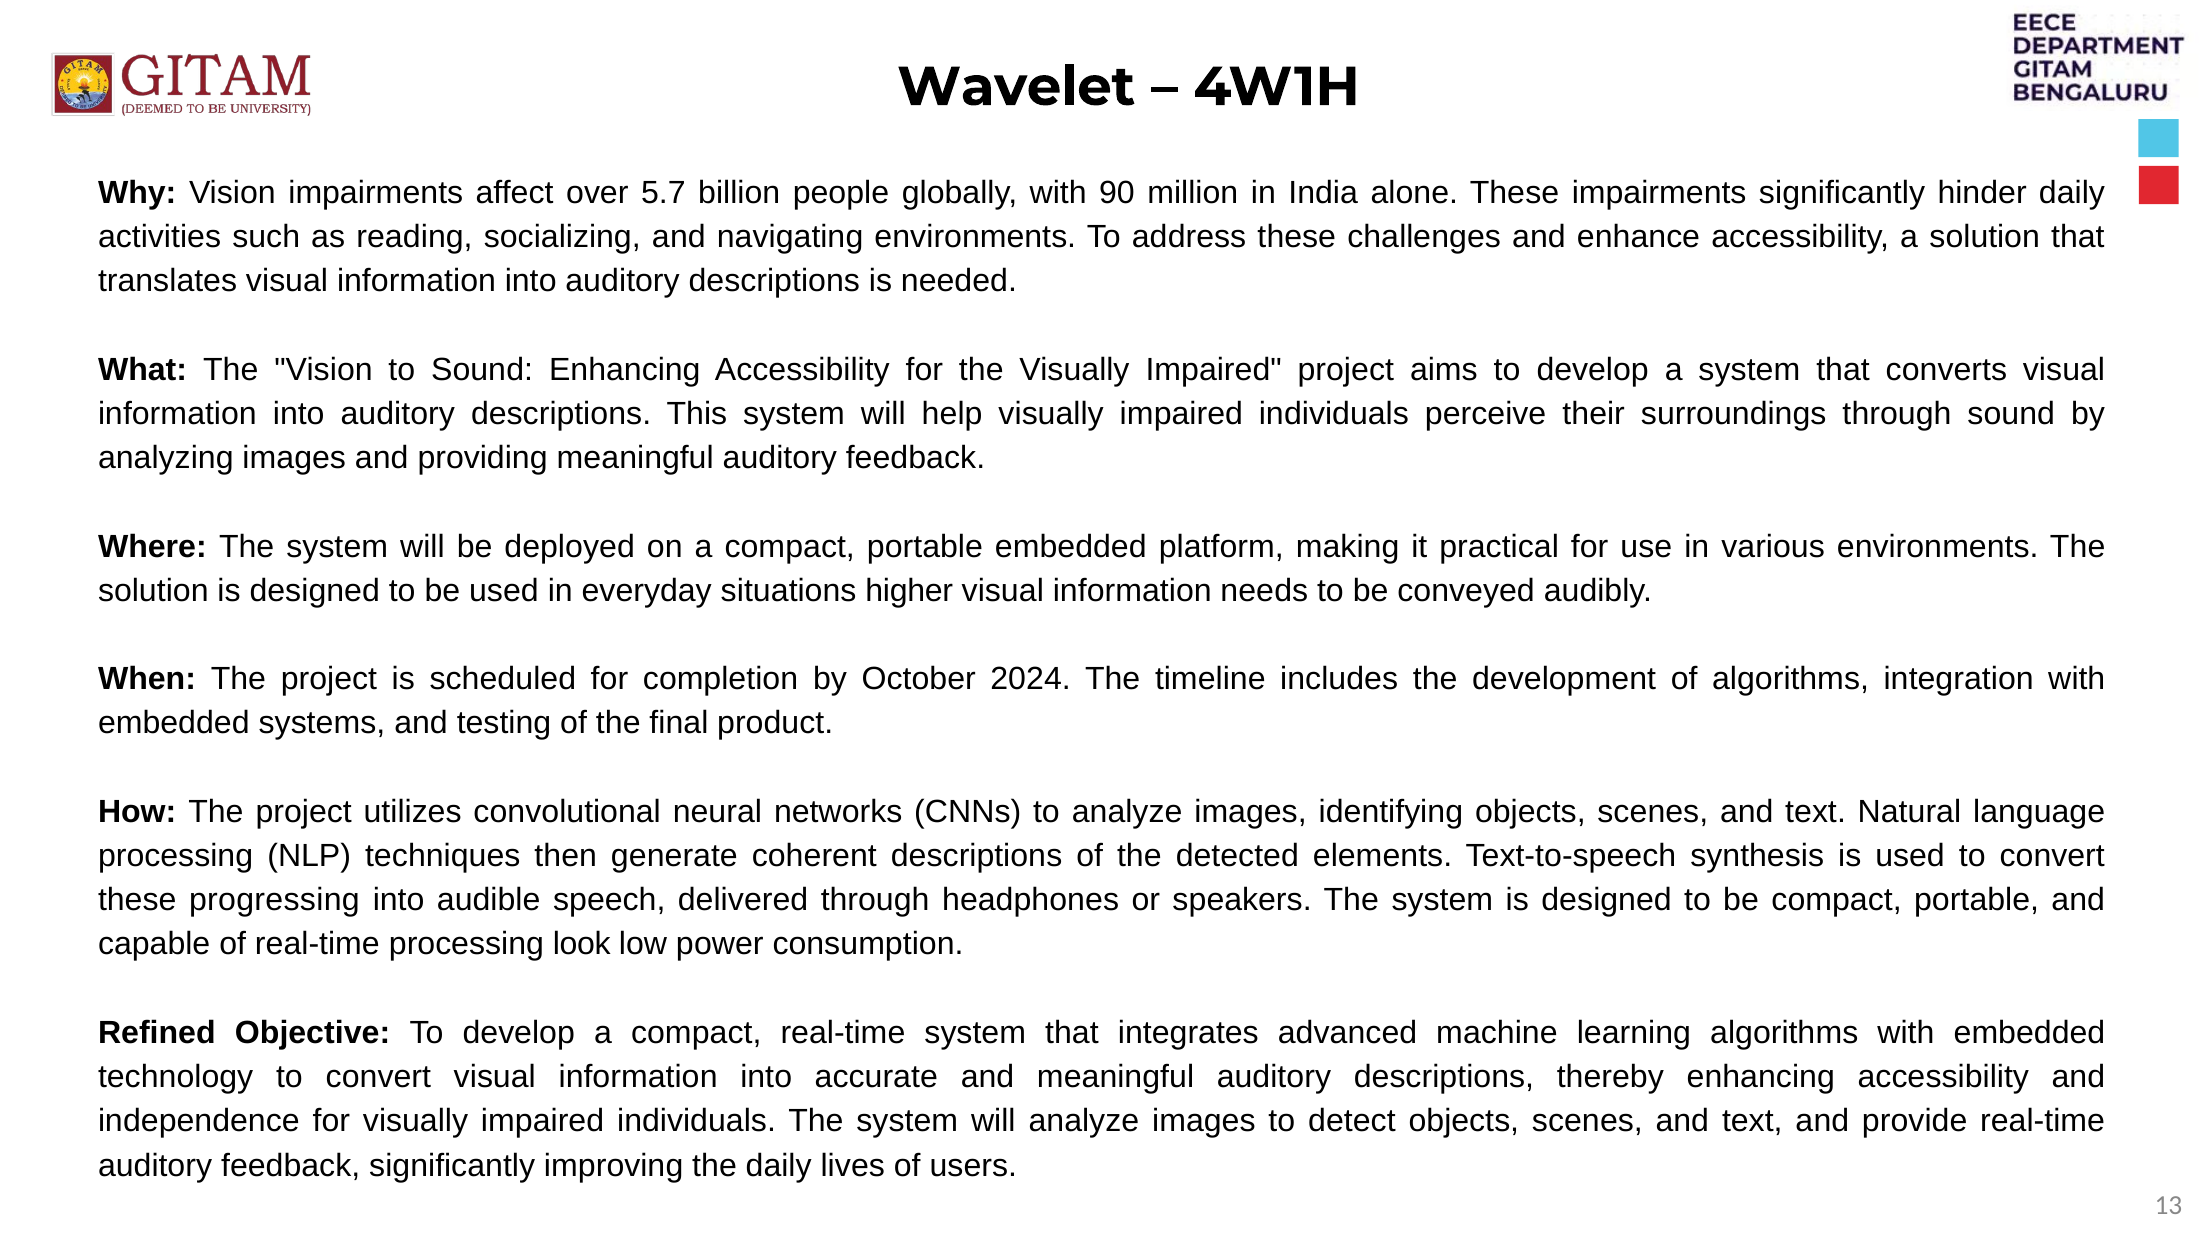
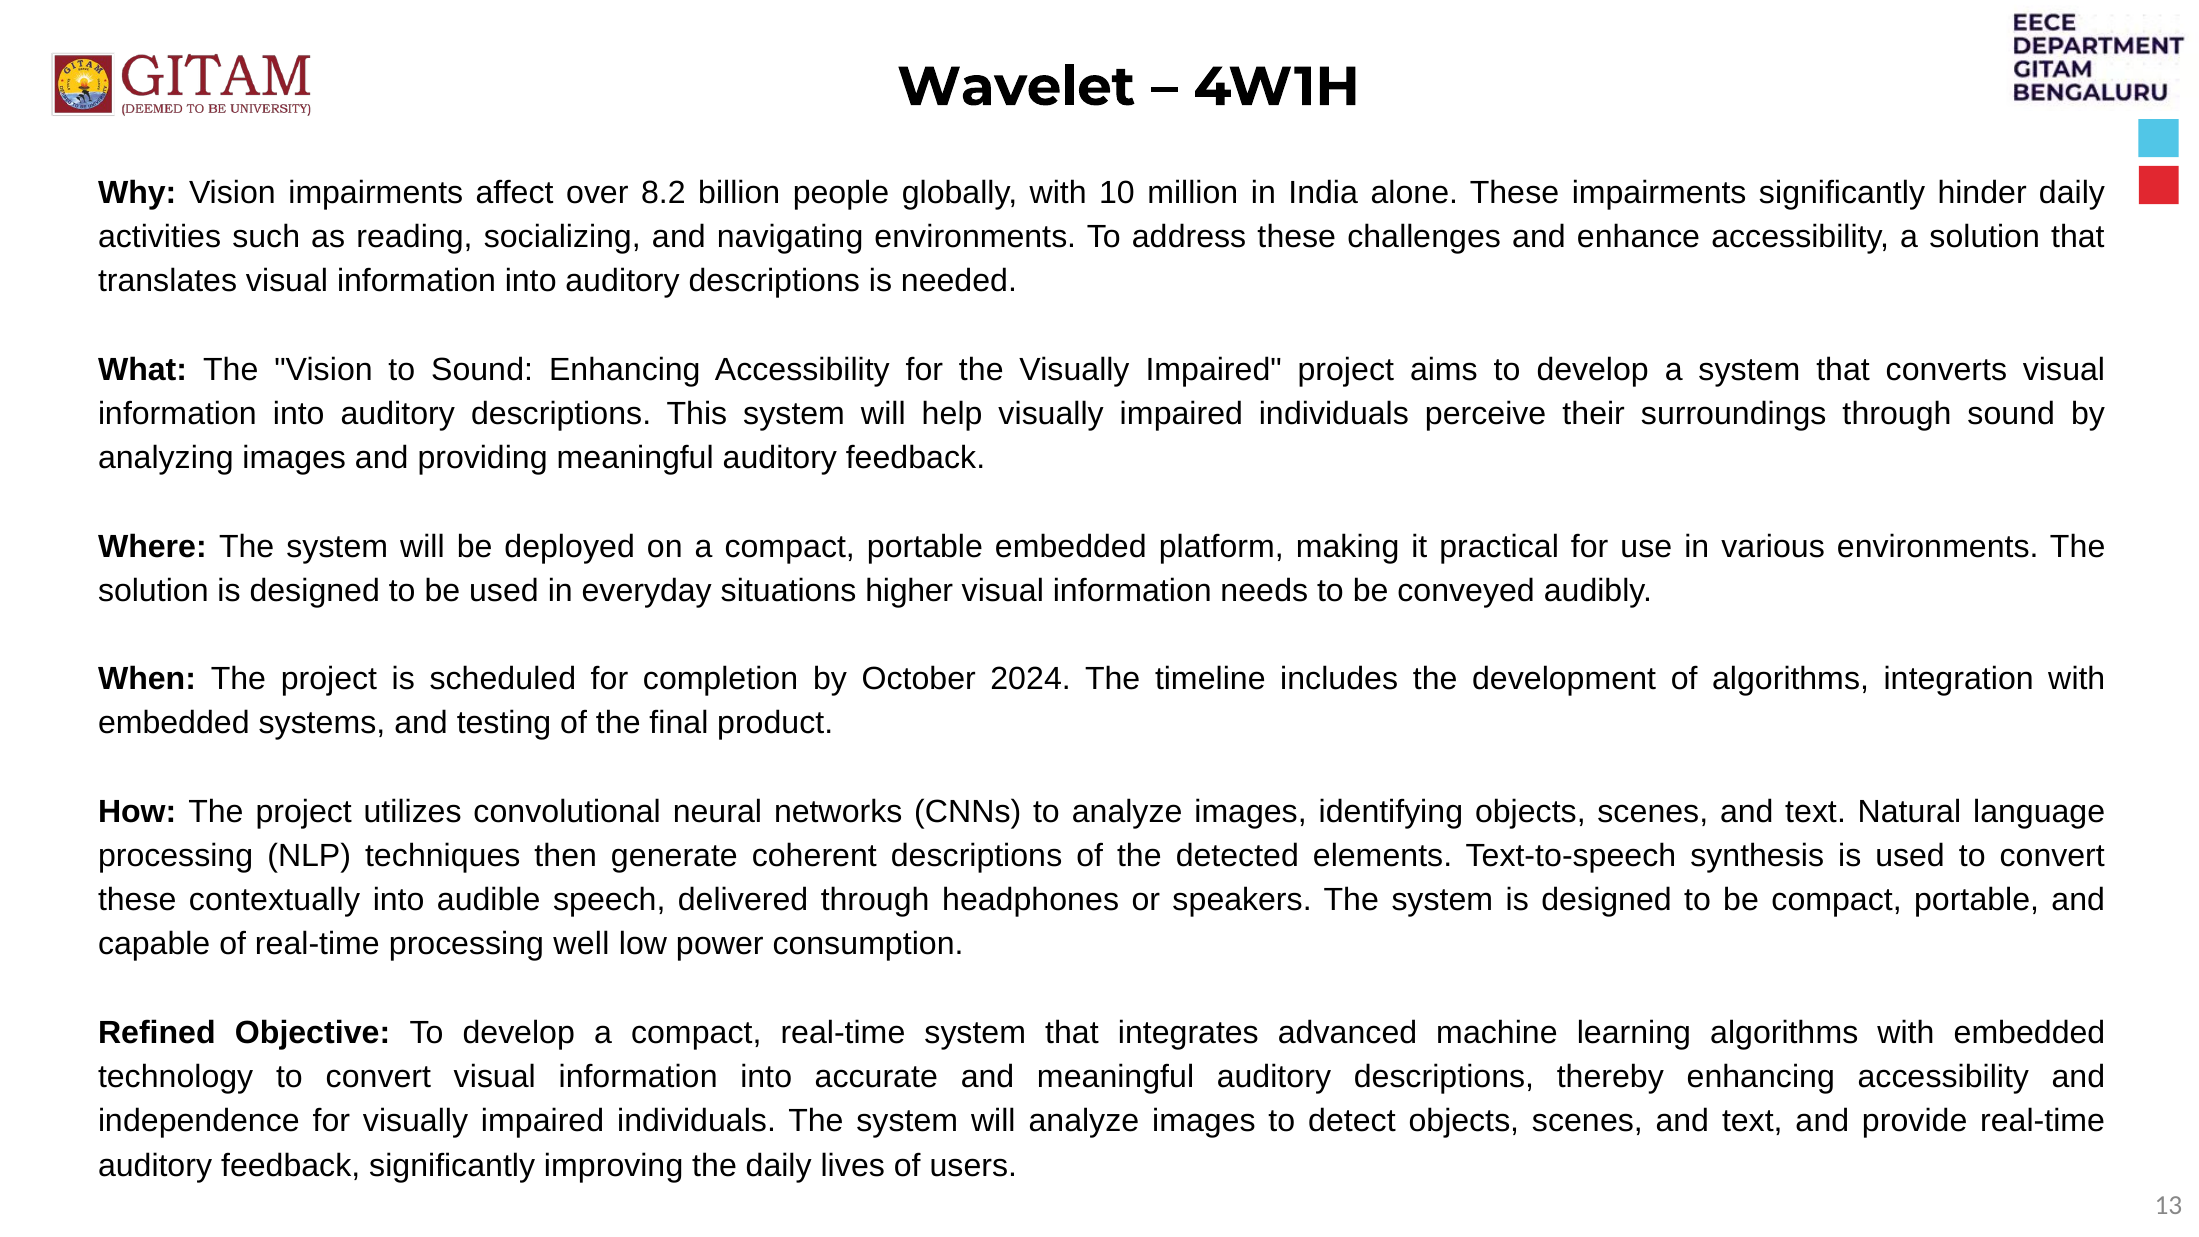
5.7: 5.7 -> 8.2
90: 90 -> 10
progressing: progressing -> contextually
look: look -> well
